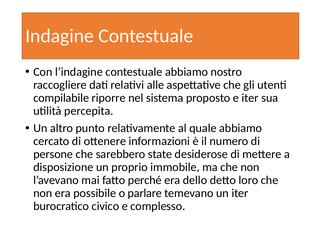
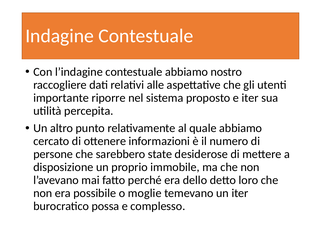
compilabile: compilabile -> importante
parlare: parlare -> moglie
civico: civico -> possa
